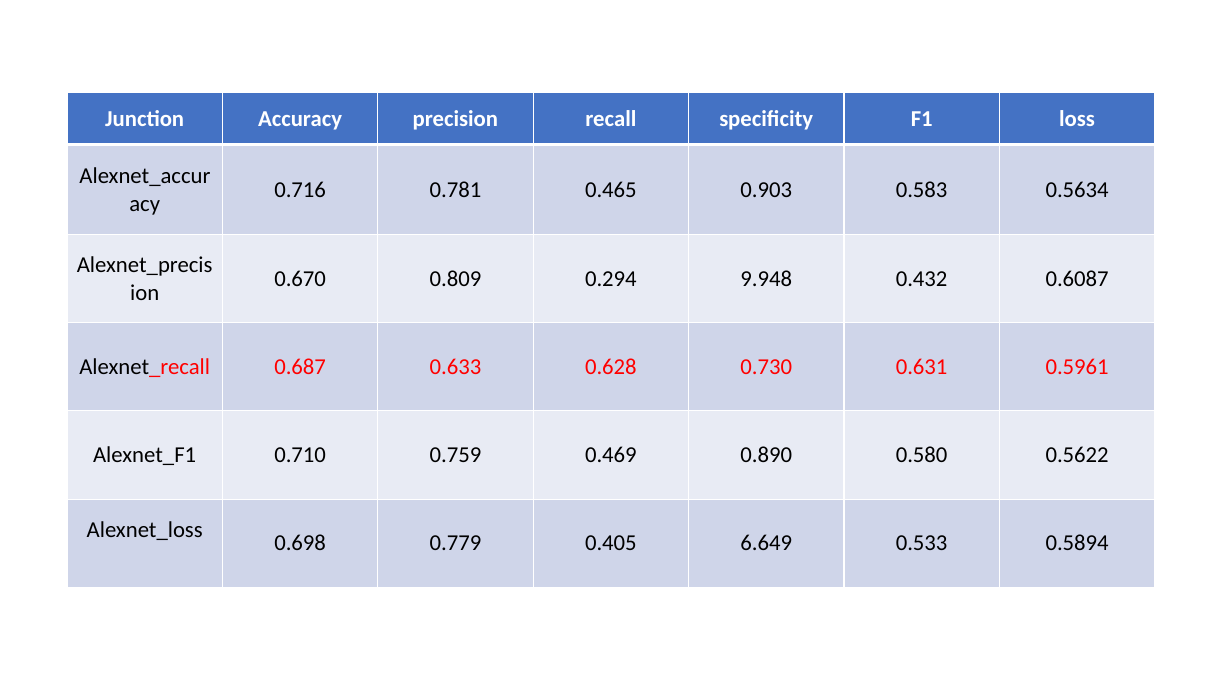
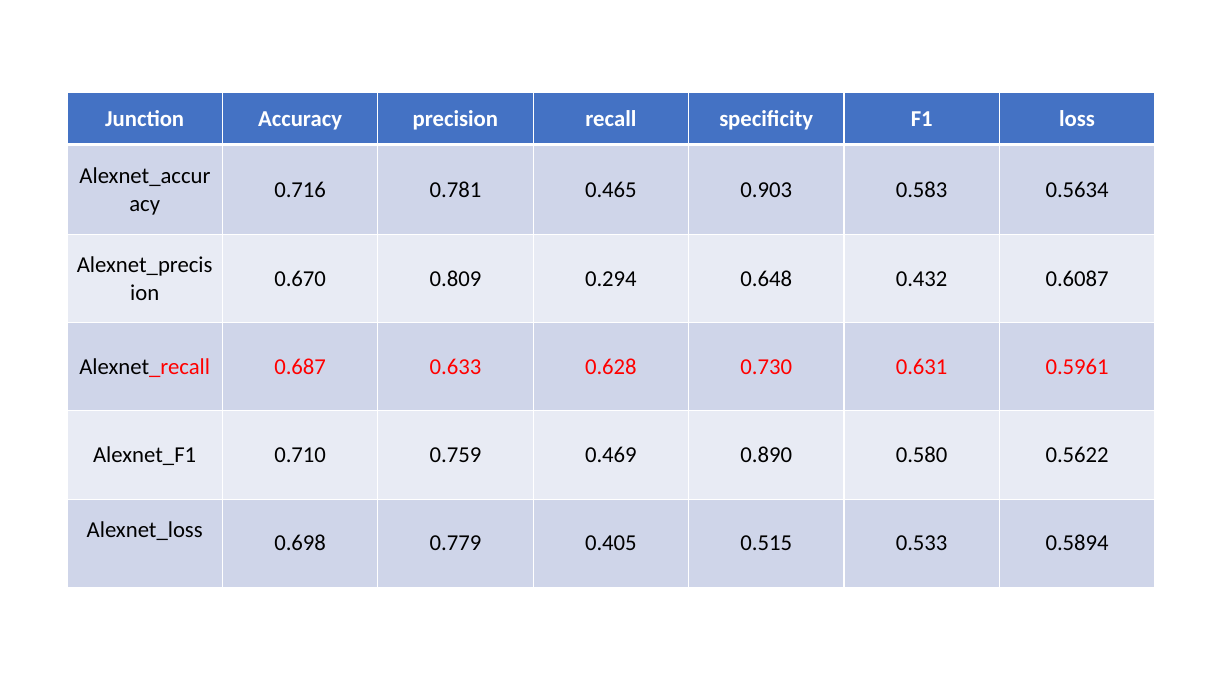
9.948: 9.948 -> 0.648
6.649: 6.649 -> 0.515
